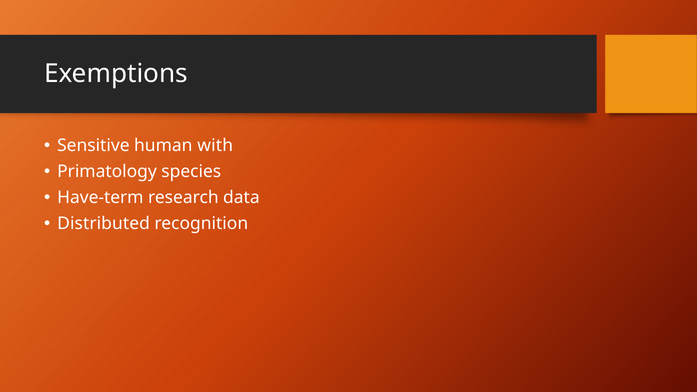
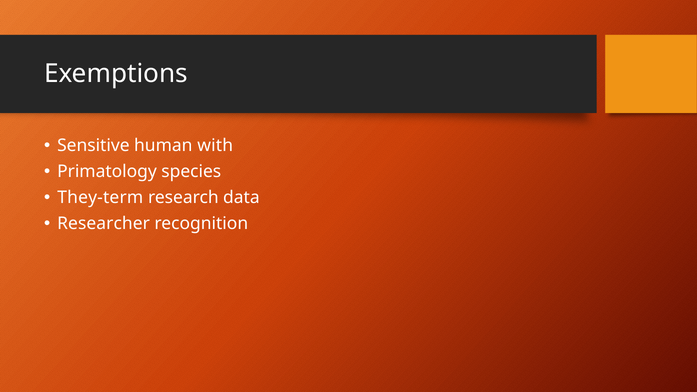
Have-term: Have-term -> They-term
Distributed: Distributed -> Researcher
